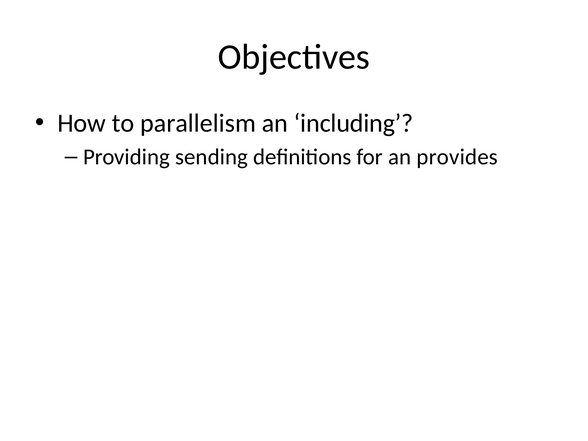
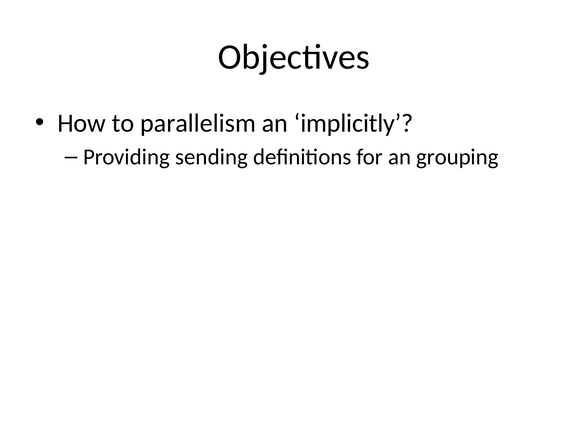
including: including -> implicitly
provides: provides -> grouping
